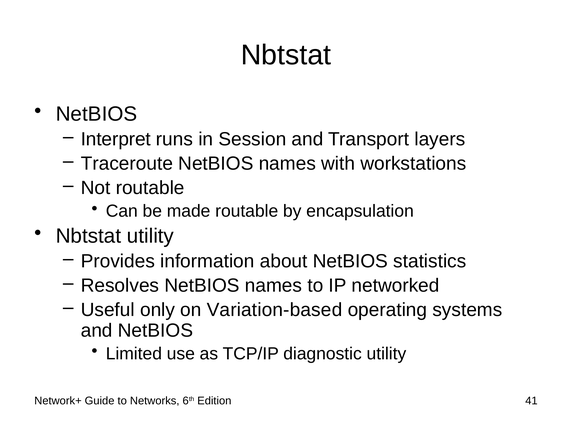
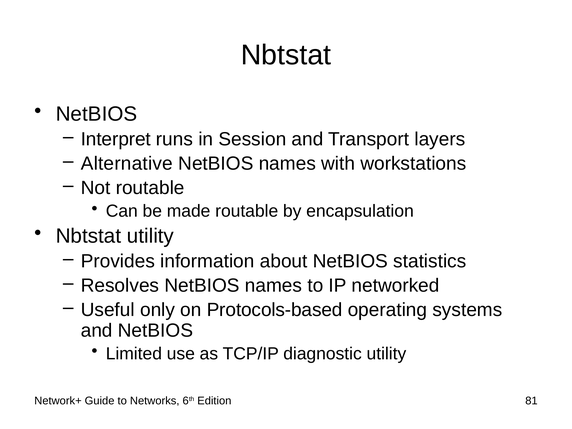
Traceroute: Traceroute -> Alternative
Variation-based: Variation-based -> Protocols-based
41: 41 -> 81
